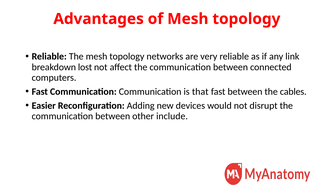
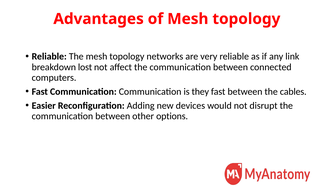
that: that -> they
include: include -> options
